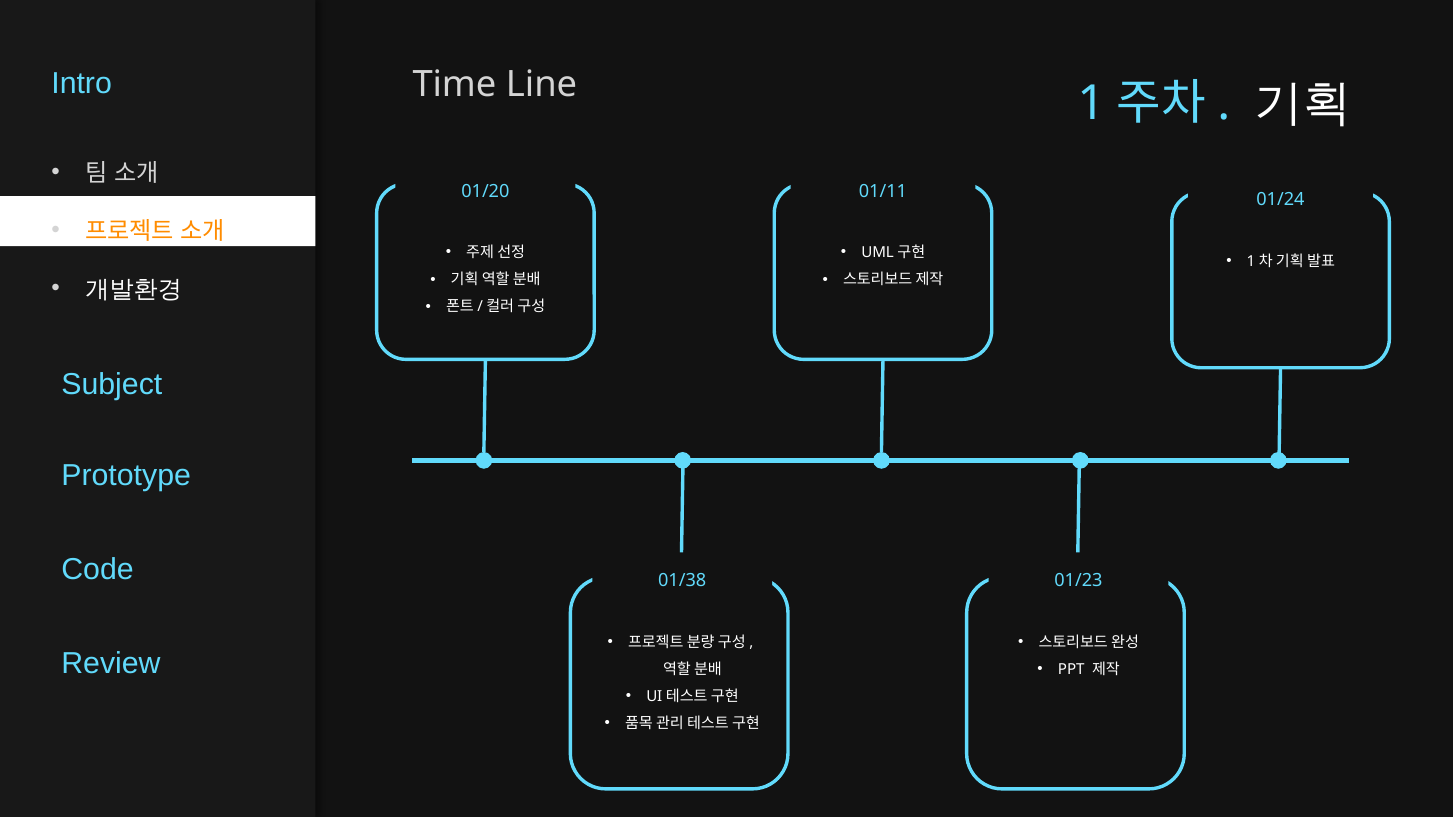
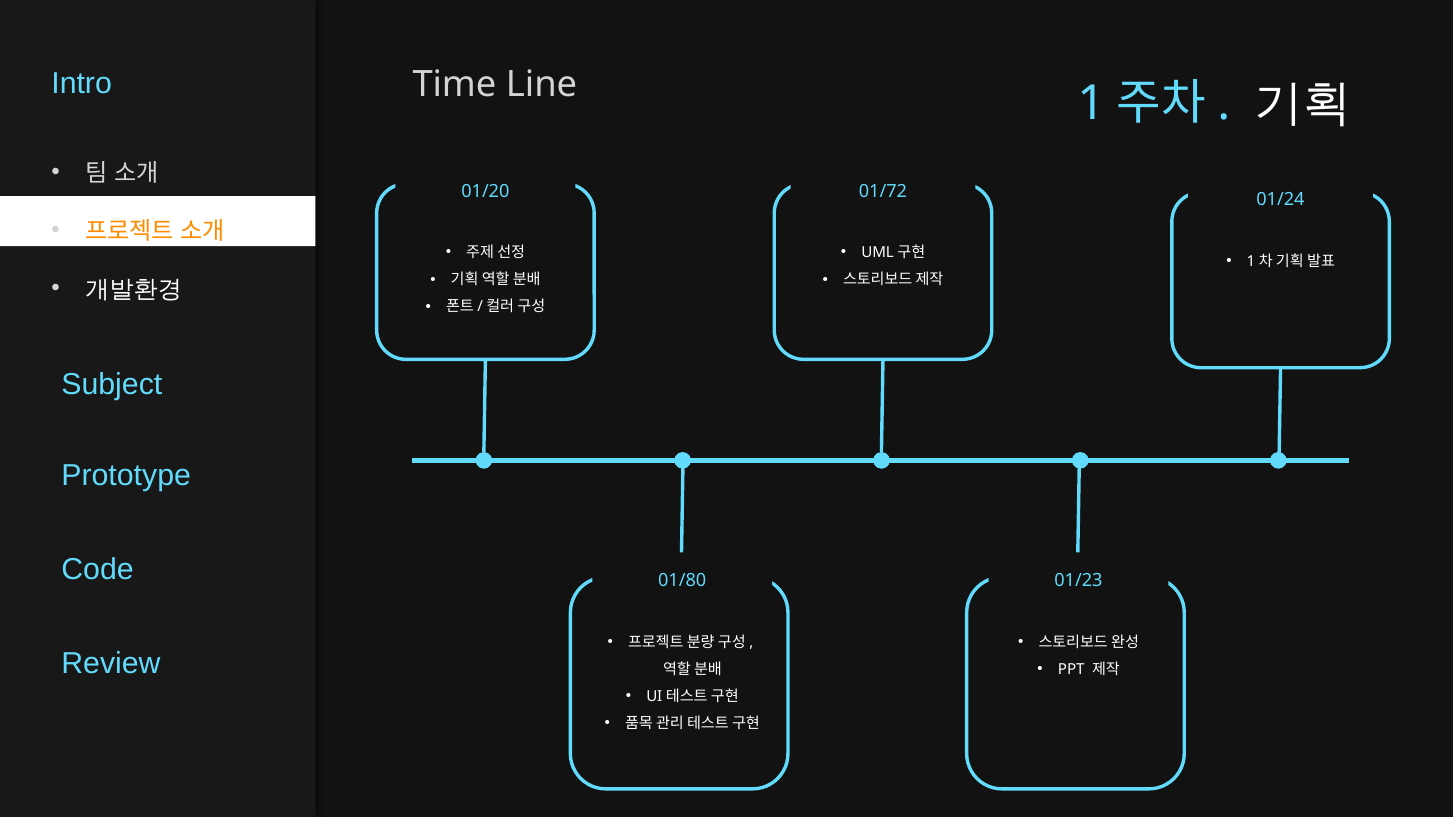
01/11: 01/11 -> 01/72
01/38: 01/38 -> 01/80
